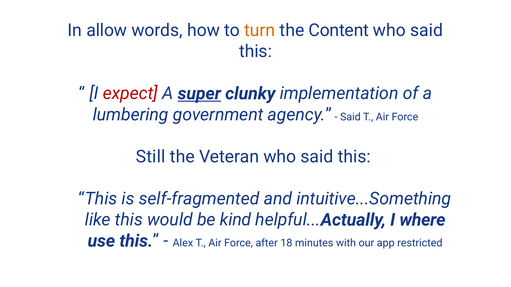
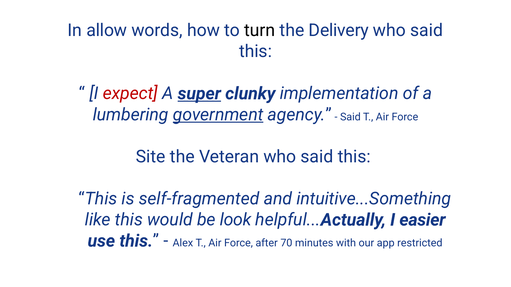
turn colour: orange -> black
Content: Content -> Delivery
government underline: none -> present
Still: Still -> Site
kind: kind -> look
where: where -> easier
18: 18 -> 70
